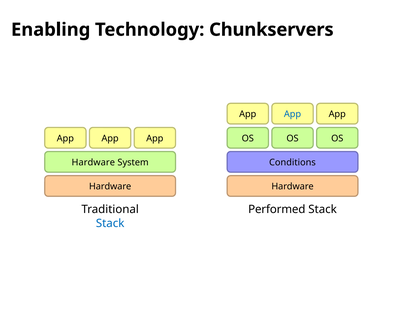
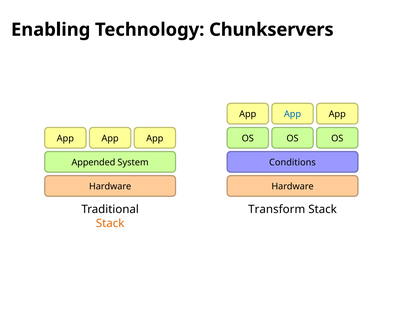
Hardware at (93, 162): Hardware -> Appended
Performed: Performed -> Transform
Stack at (110, 223) colour: blue -> orange
